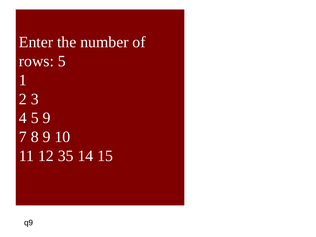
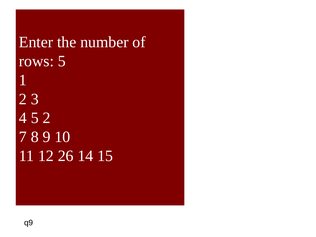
5 9: 9 -> 2
35: 35 -> 26
